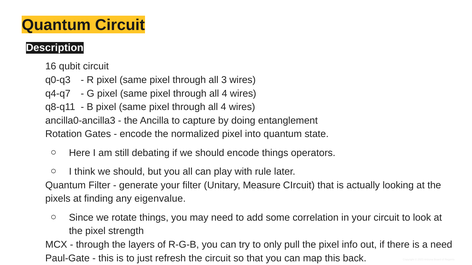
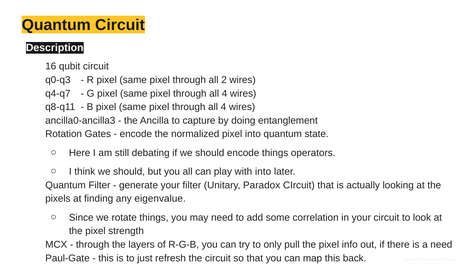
3: 3 -> 2
with rule: rule -> into
Measure: Measure -> Paradox
